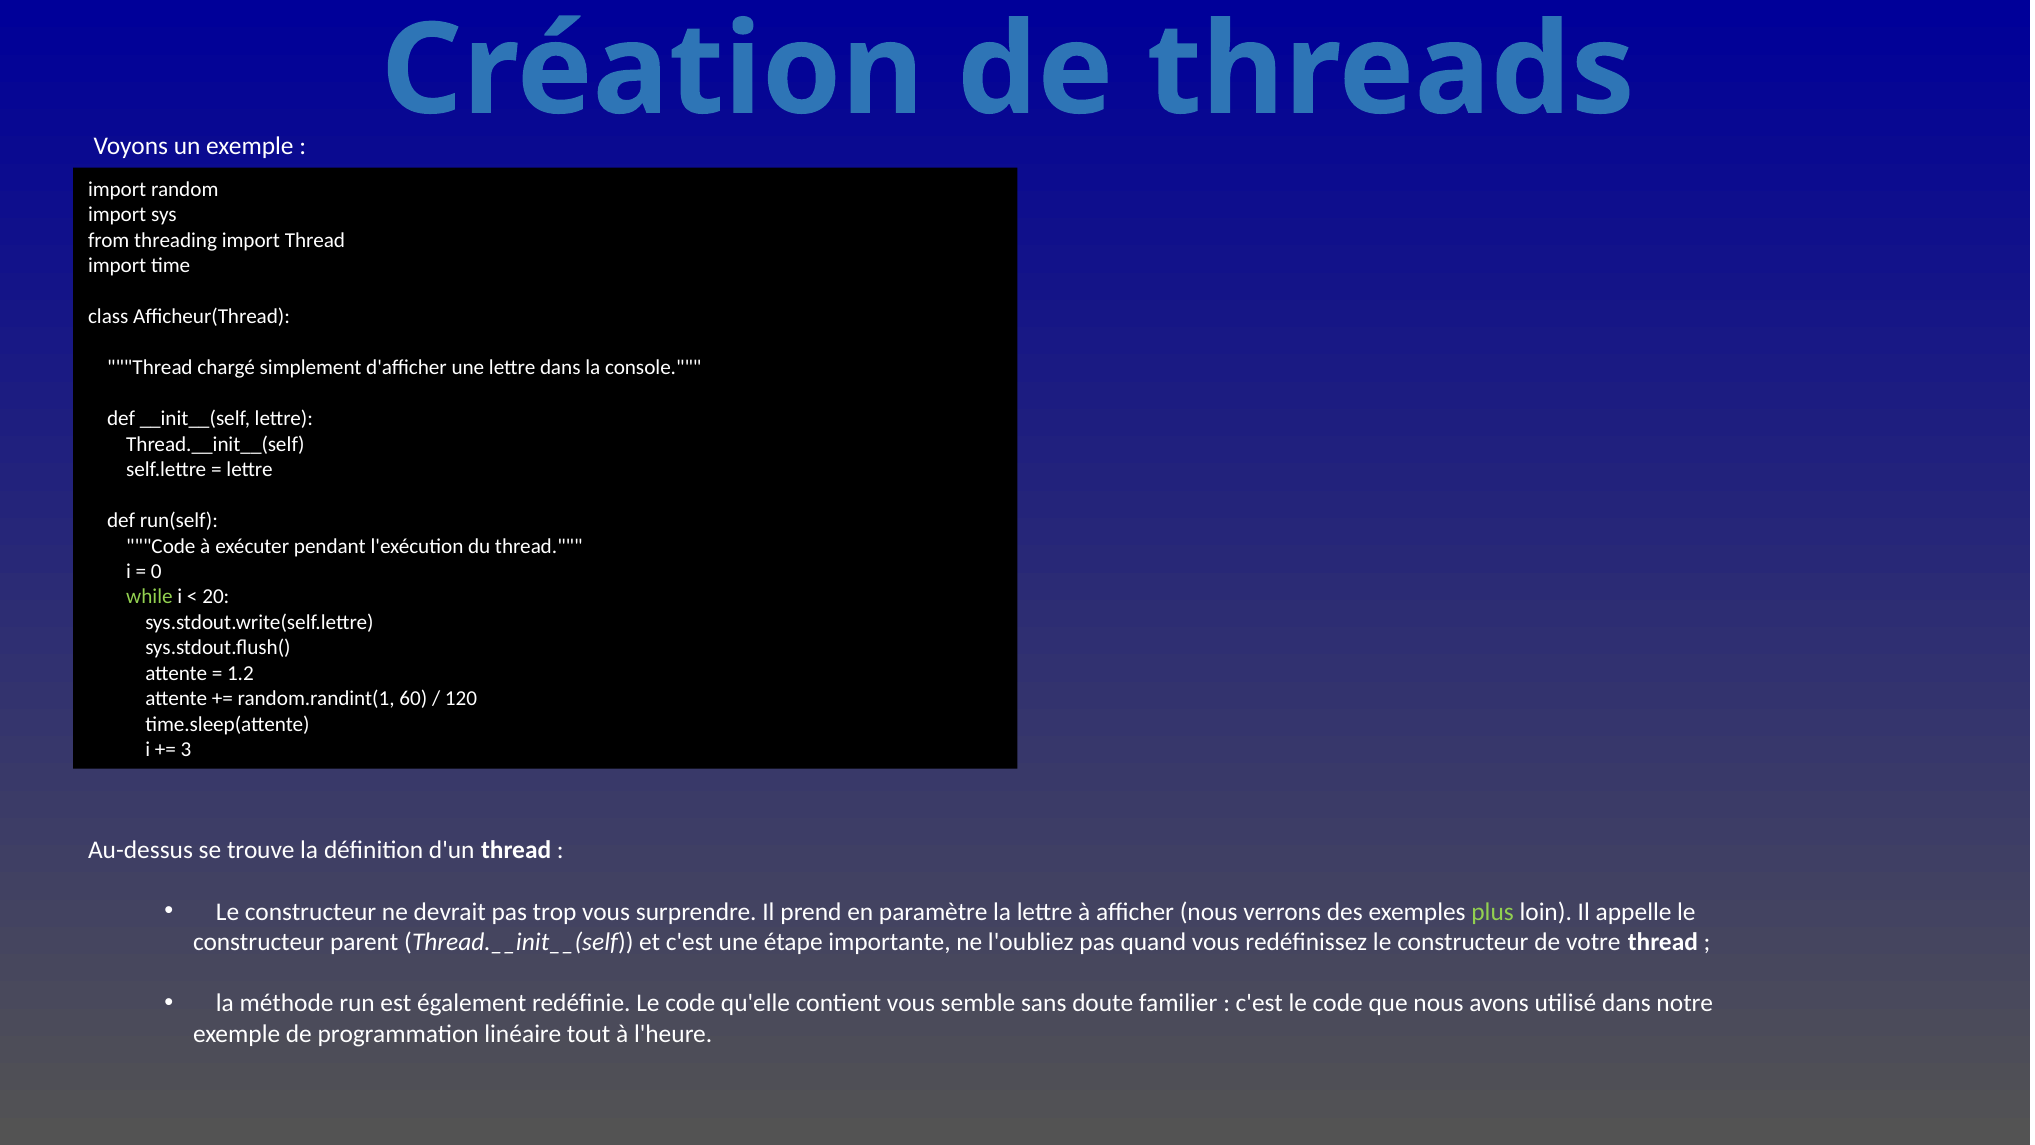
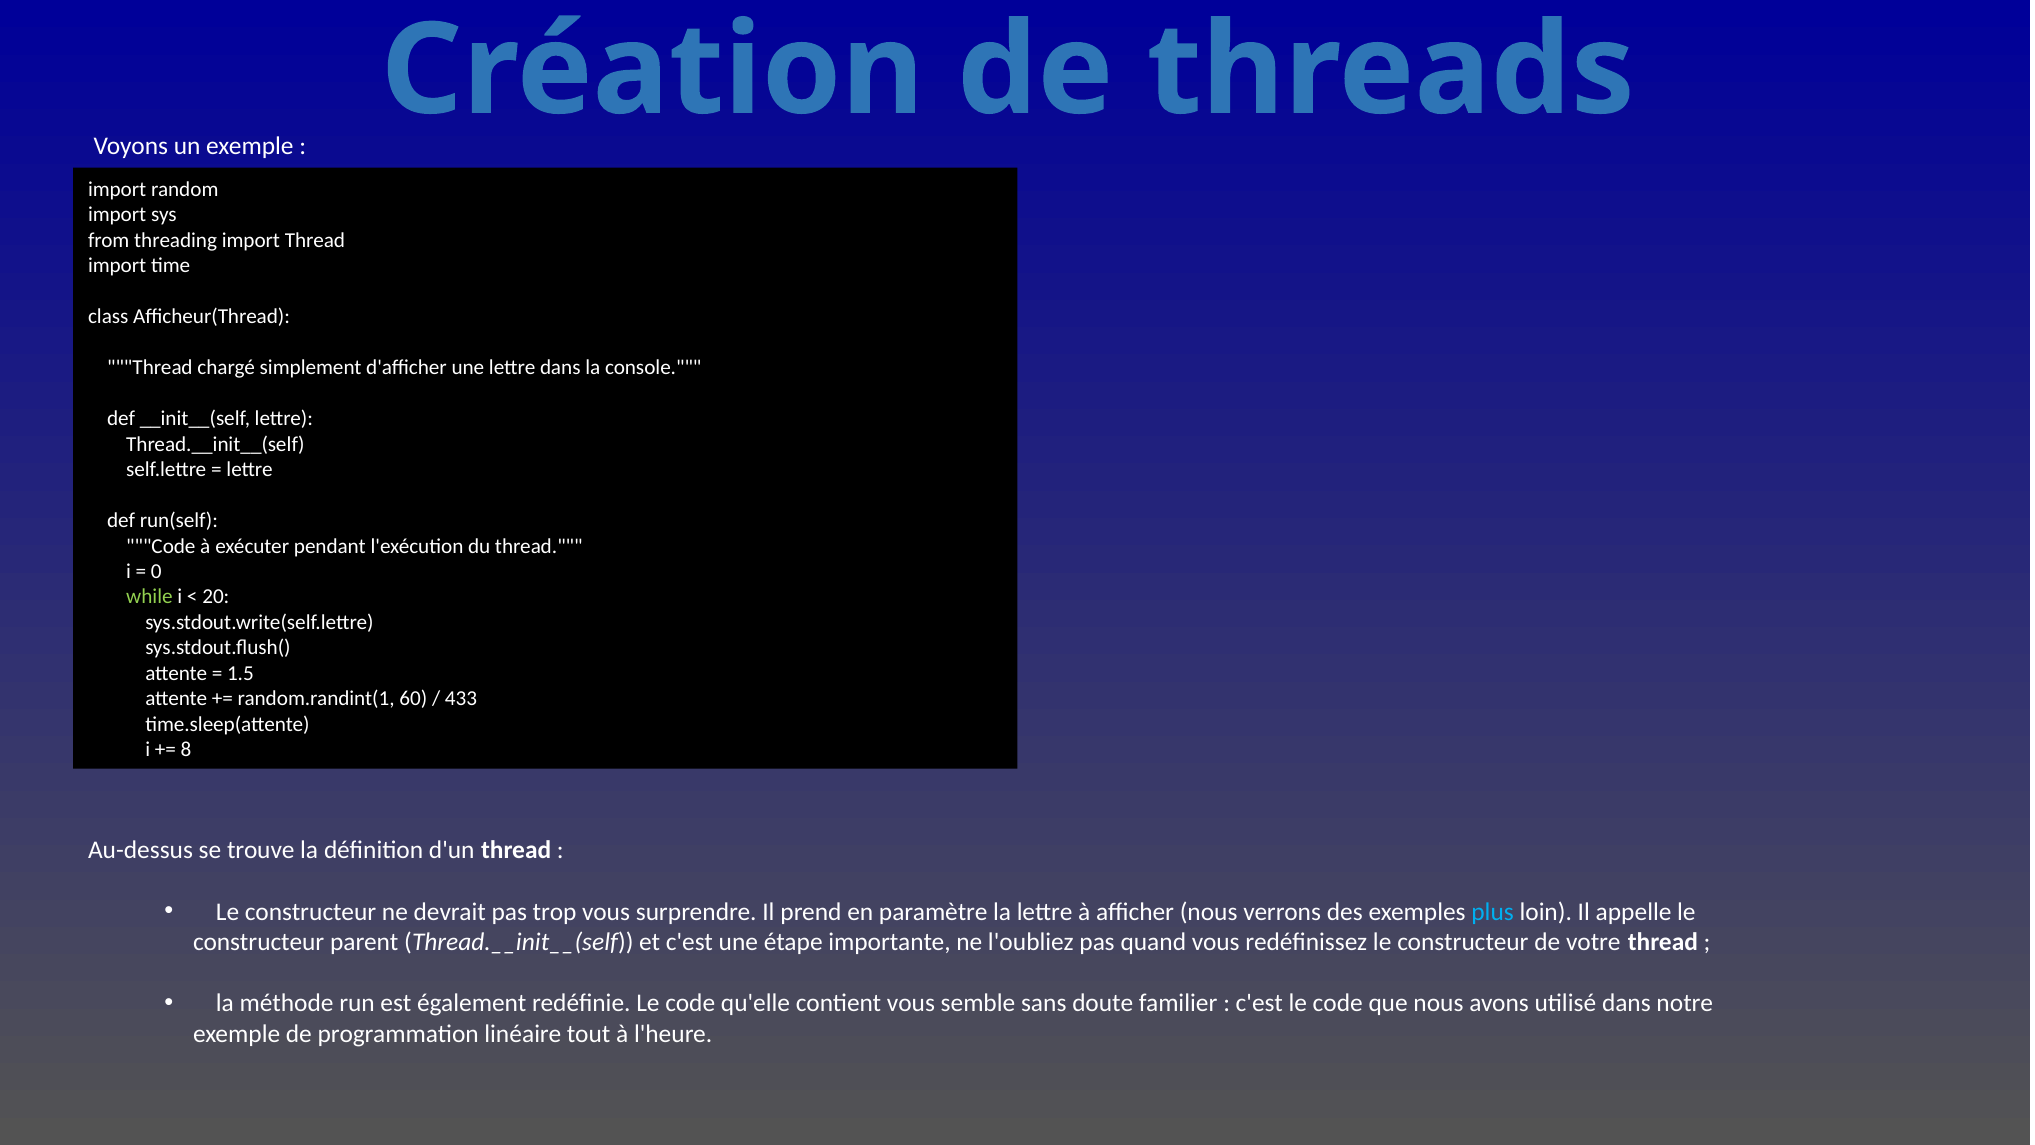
1.2: 1.2 -> 1.5
120: 120 -> 433
3: 3 -> 8
plus colour: light green -> light blue
